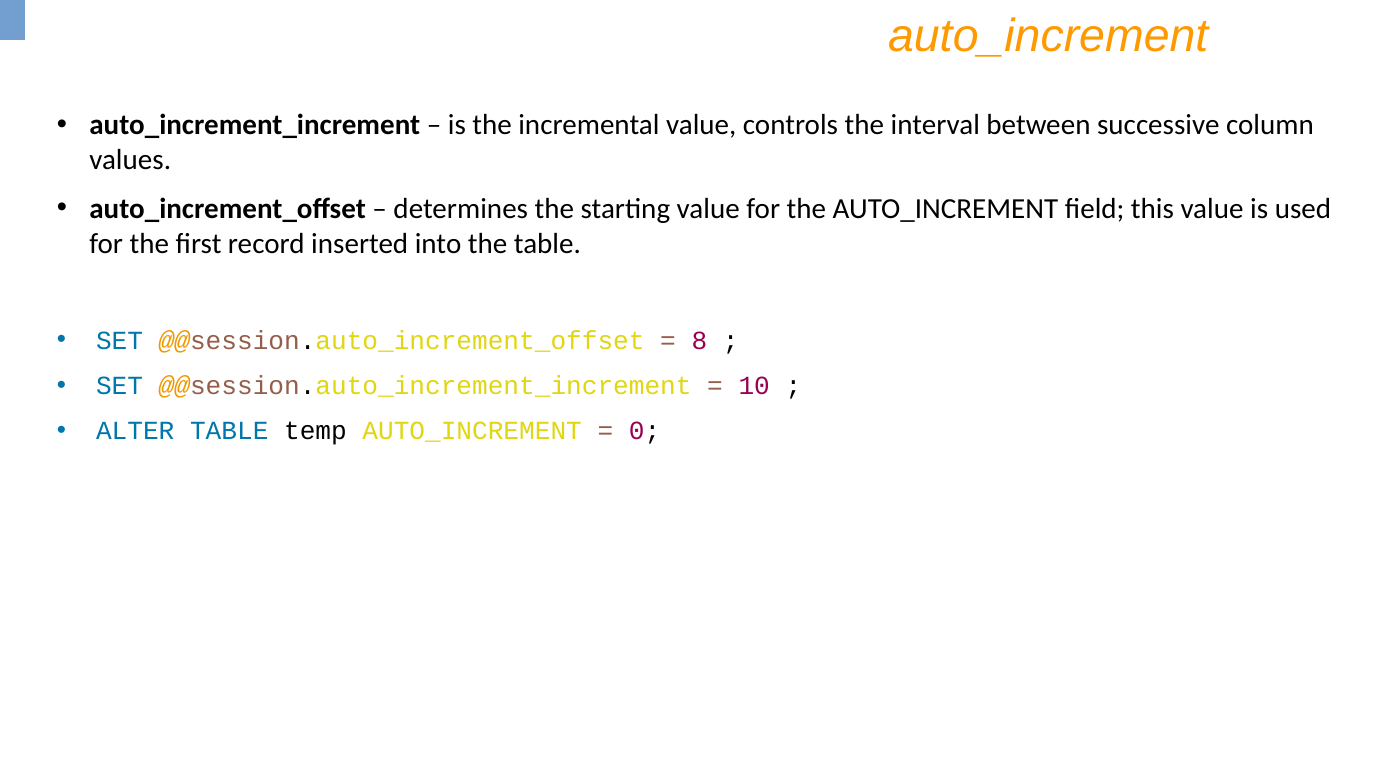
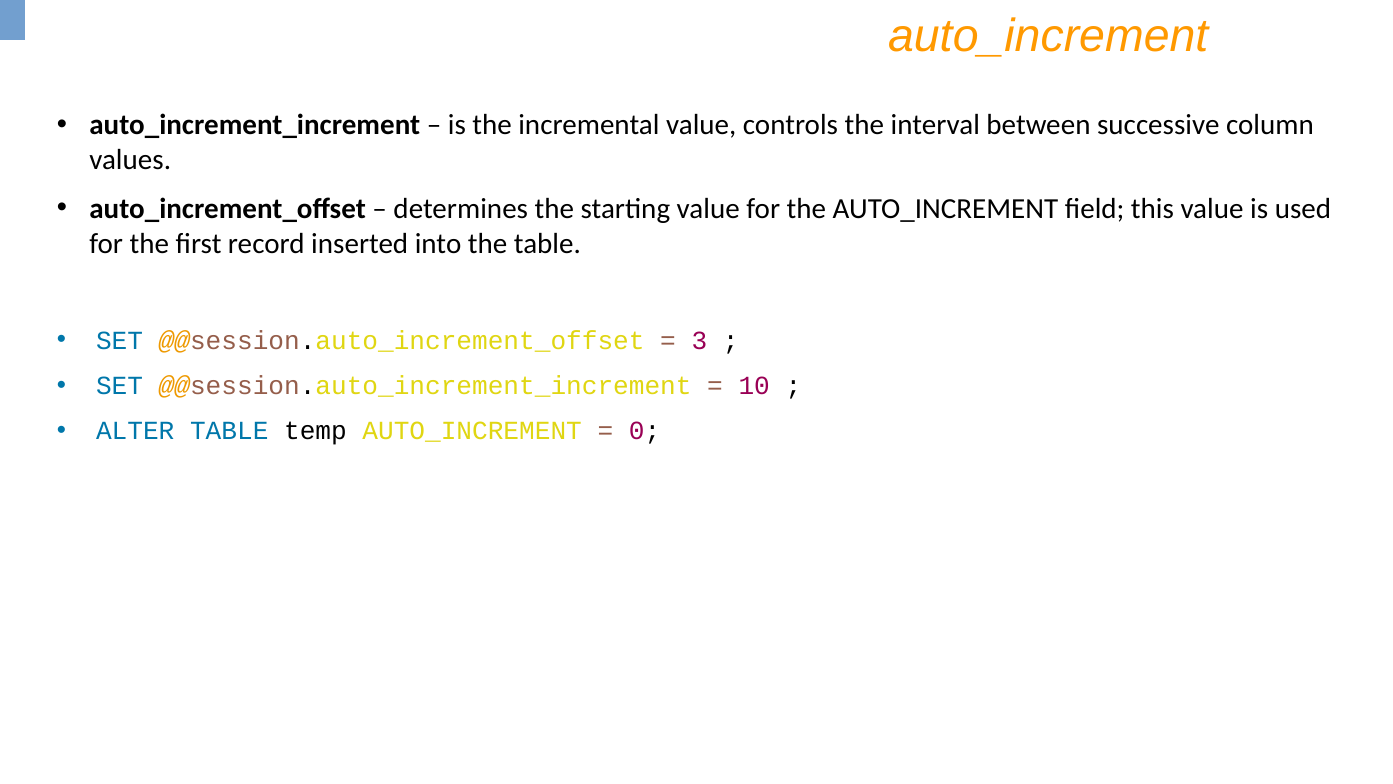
8: 8 -> 3
